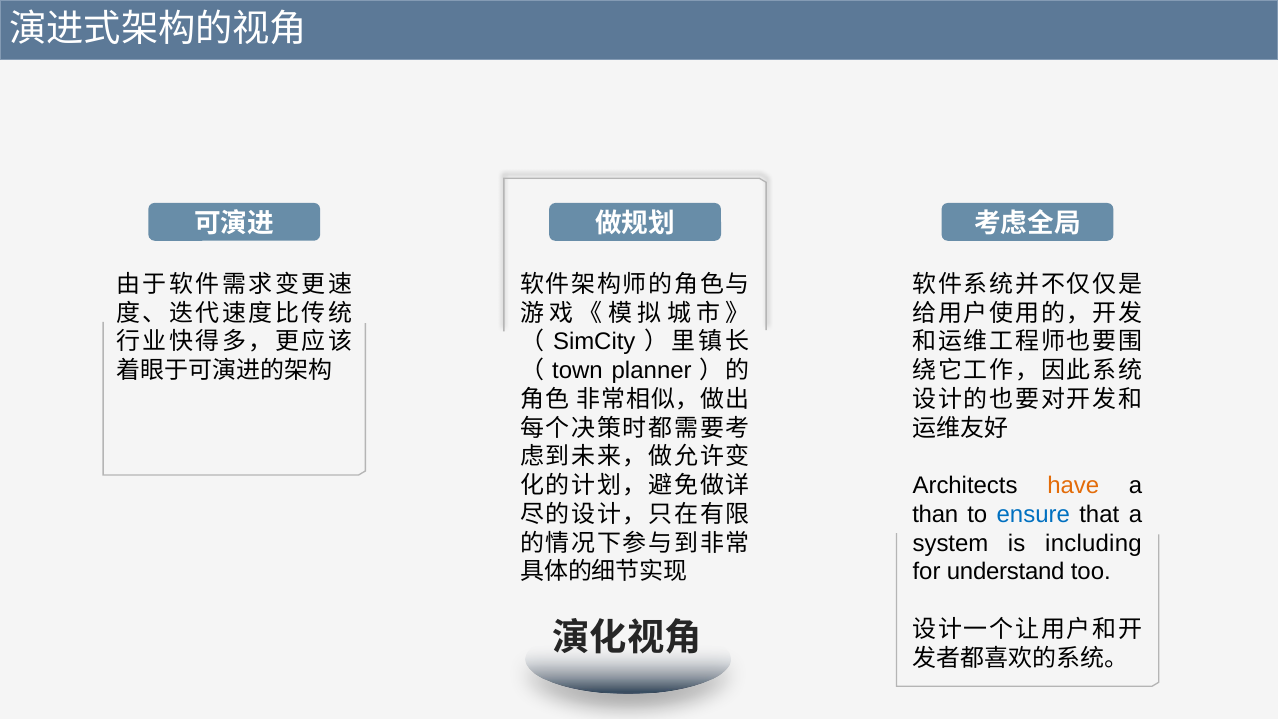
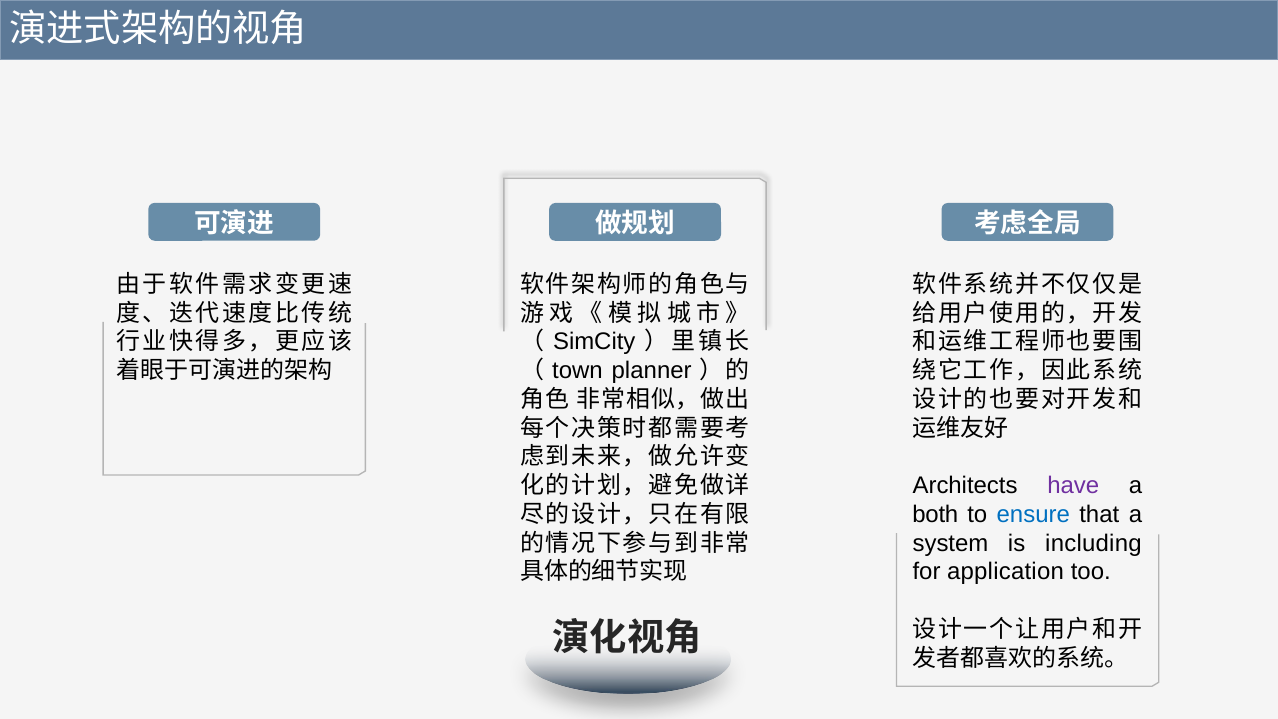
have colour: orange -> purple
than: than -> both
understand: understand -> application
